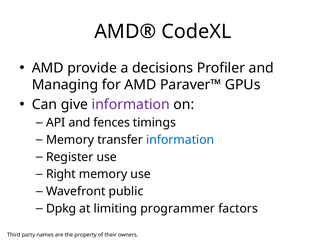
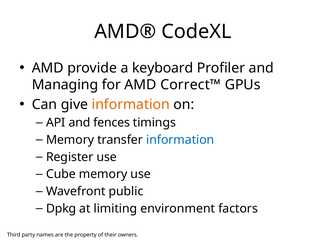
decisions: decisions -> keyboard
Paraver™: Paraver™ -> Correct™
information at (131, 105) colour: purple -> orange
Right: Right -> Cube
programmer: programmer -> environment
